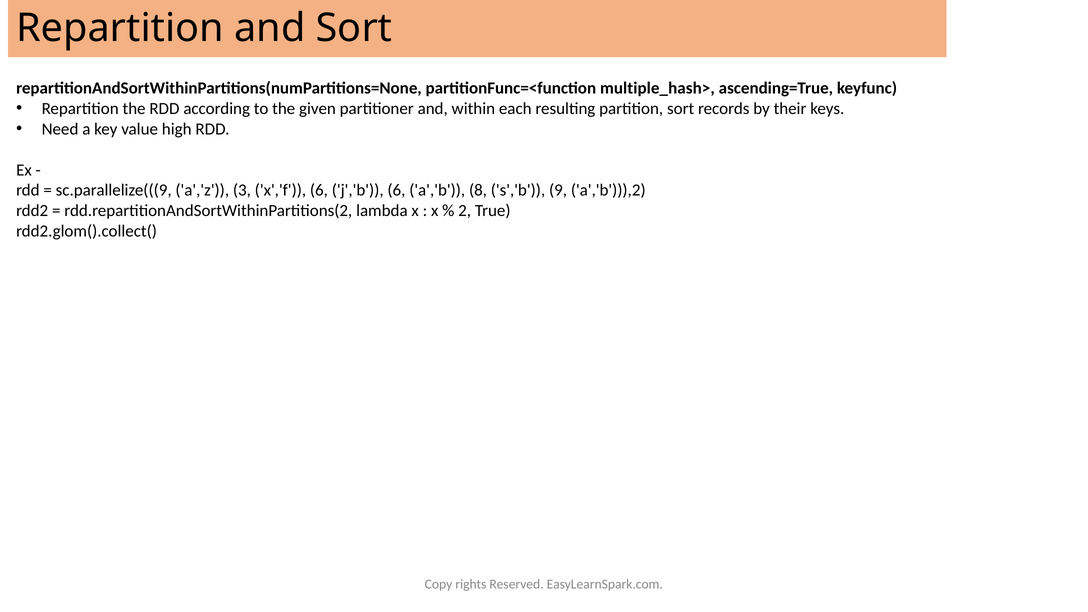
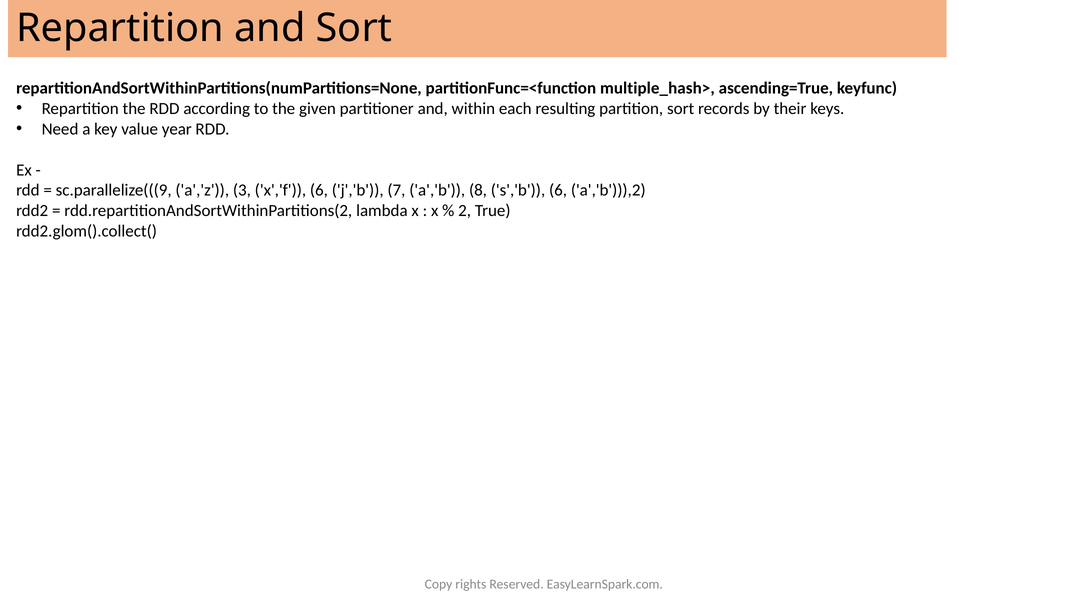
high: high -> year
j','b 6: 6 -> 7
s','b 9: 9 -> 6
